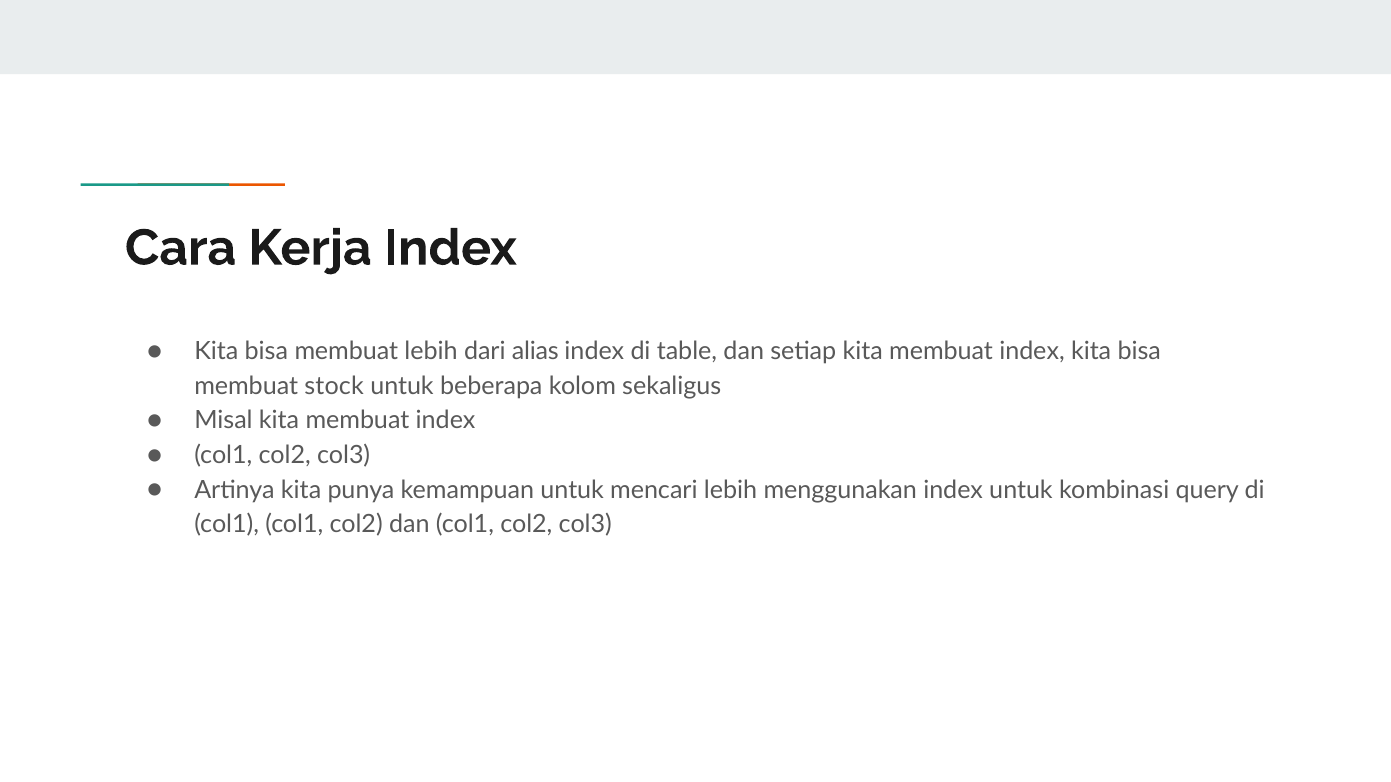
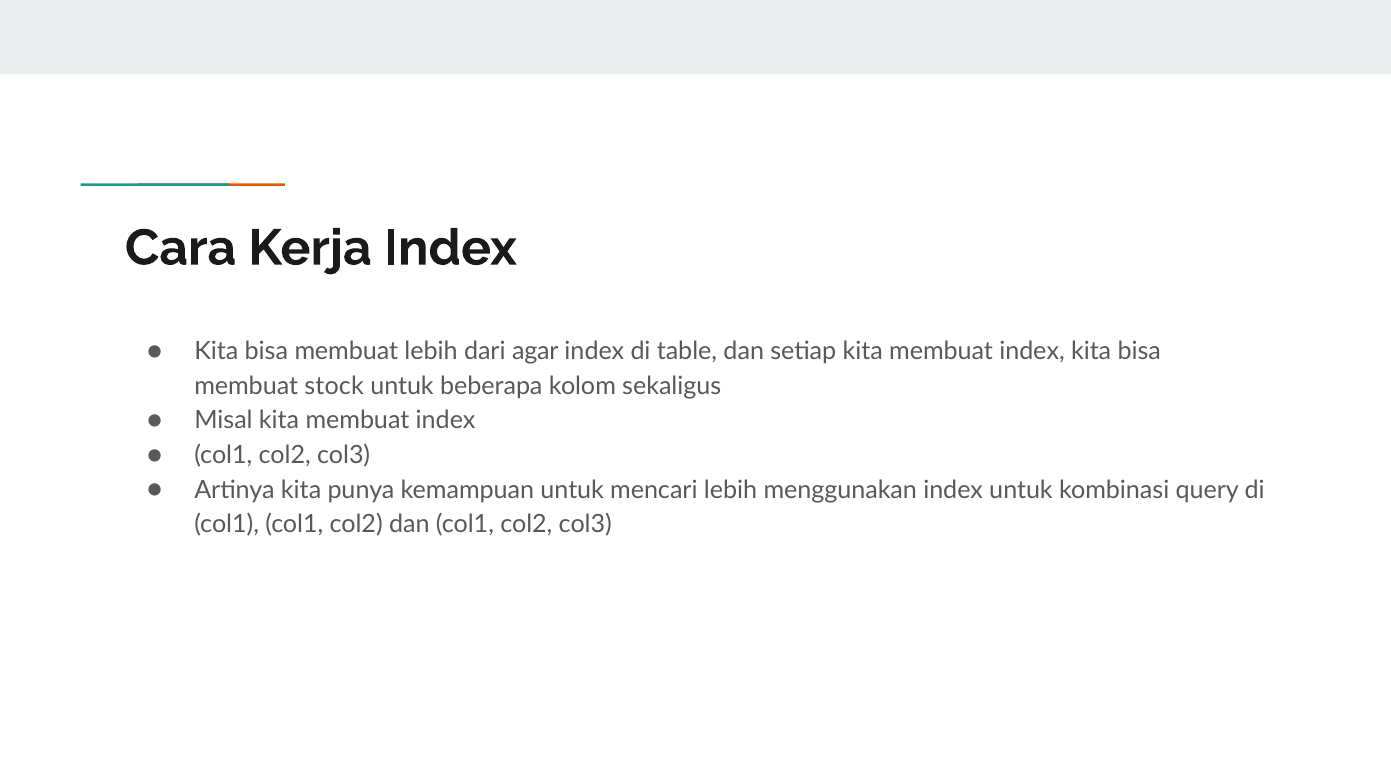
alias: alias -> agar
